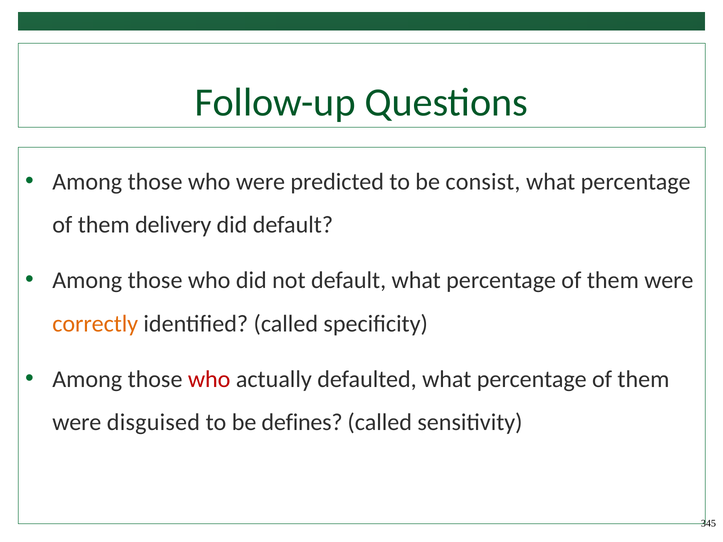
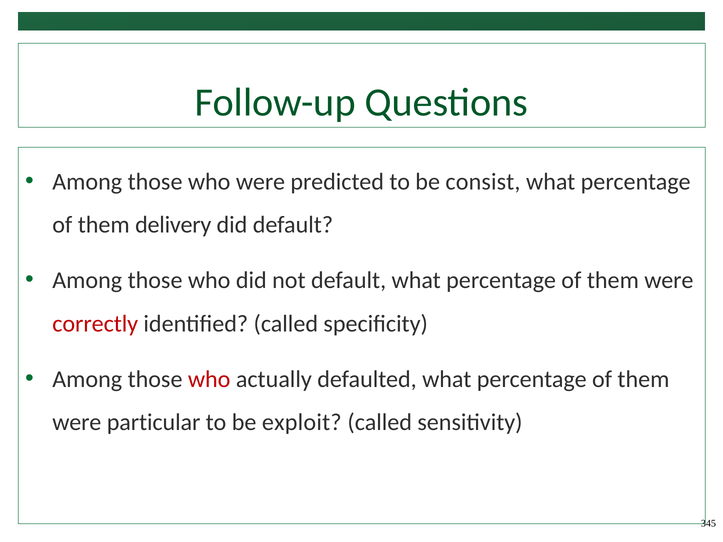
correctly colour: orange -> red
disguised: disguised -> particular
defines: defines -> exploit
